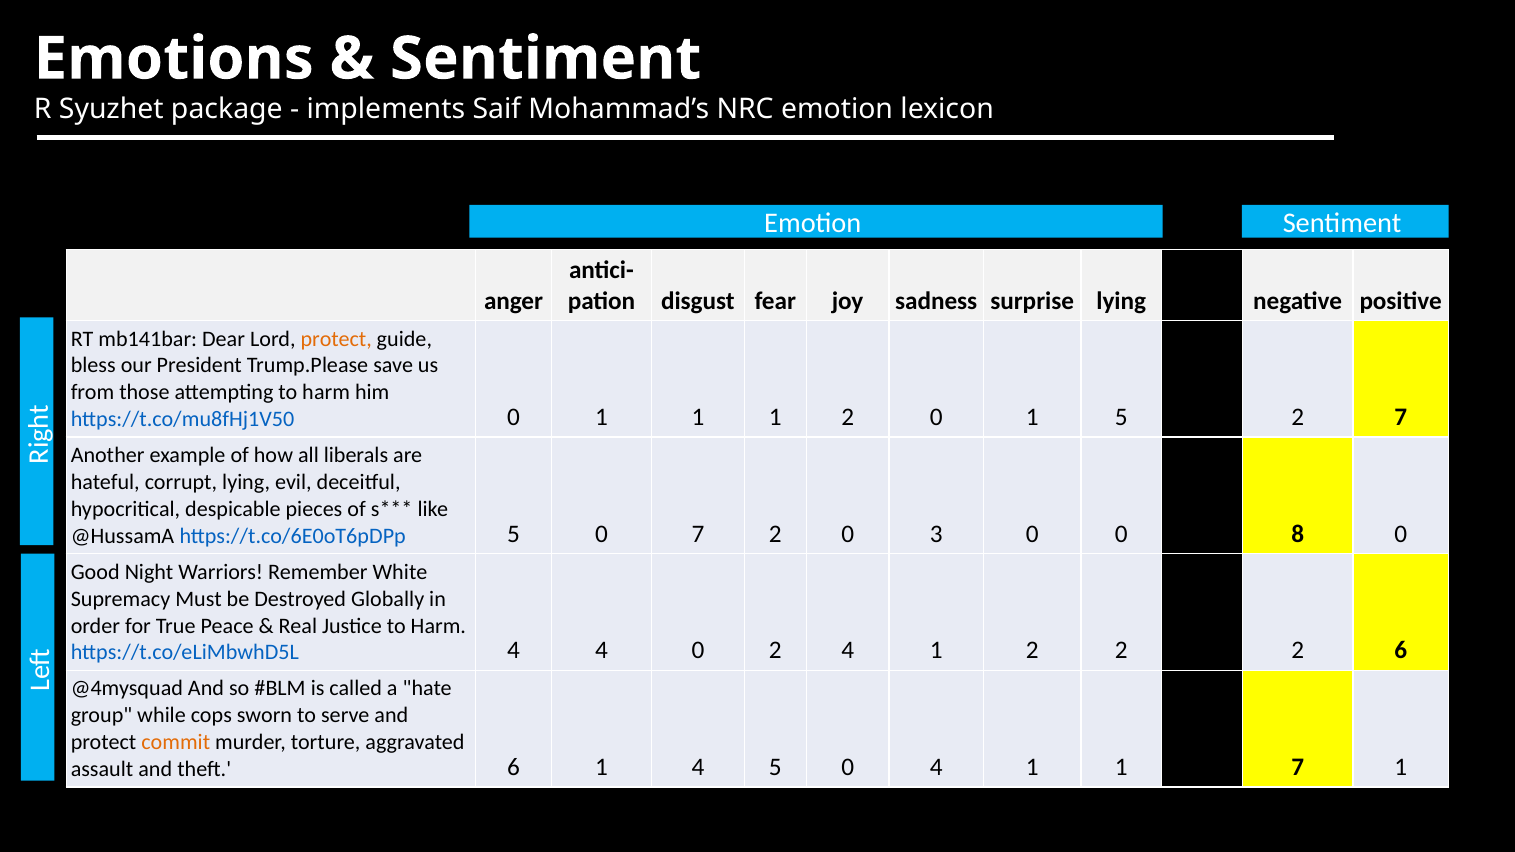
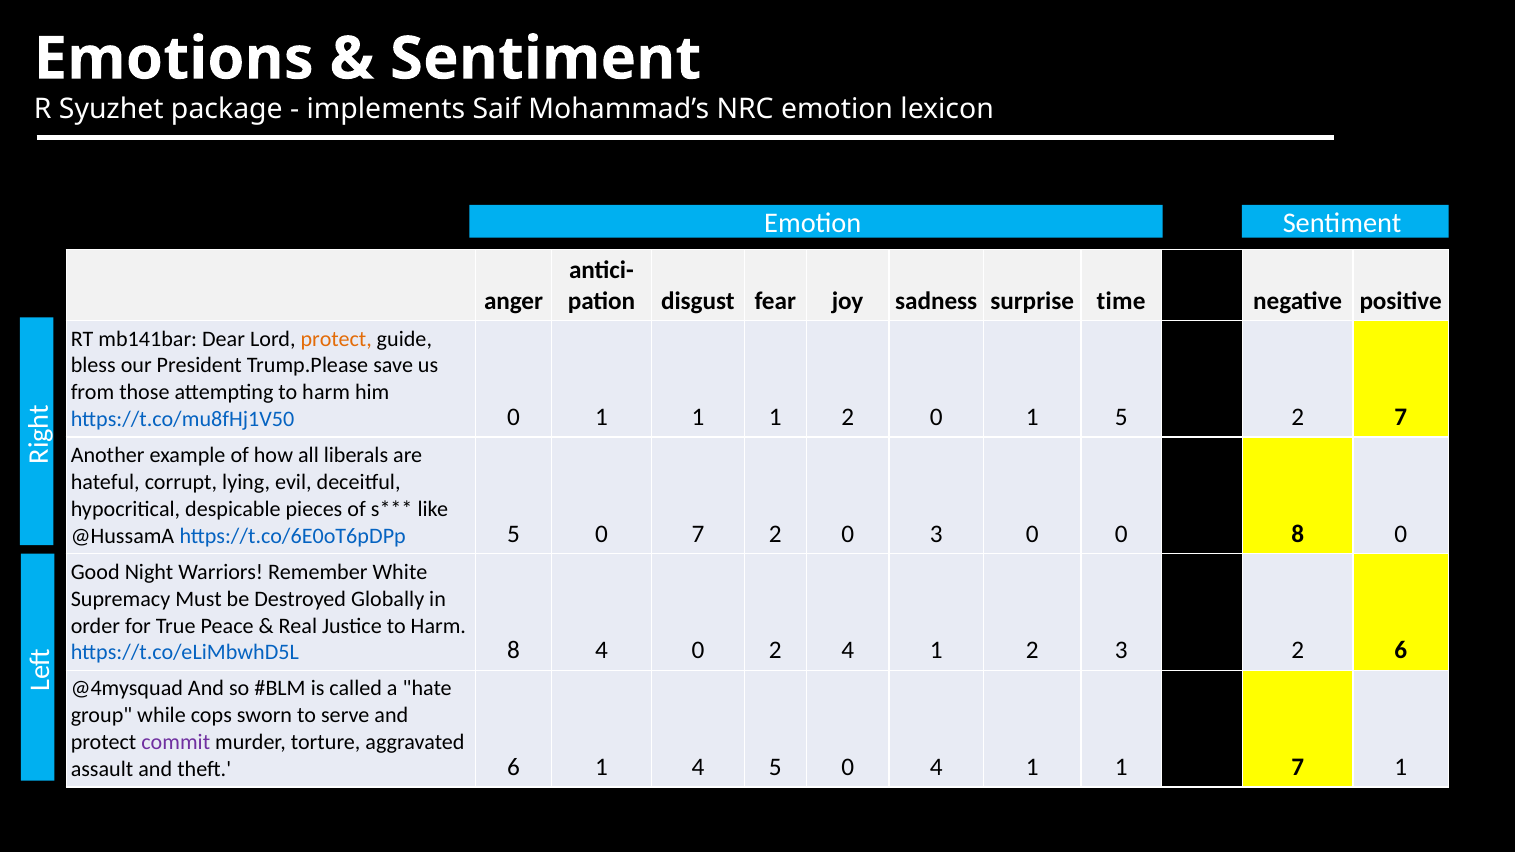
surprise lying: lying -> time
https://t.co/eLiMbwhD5L 4: 4 -> 8
1 2 2: 2 -> 3
commit colour: orange -> purple
